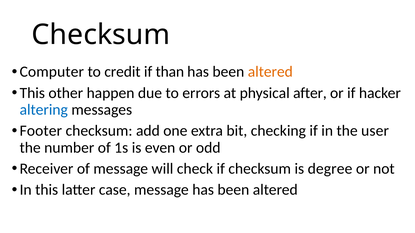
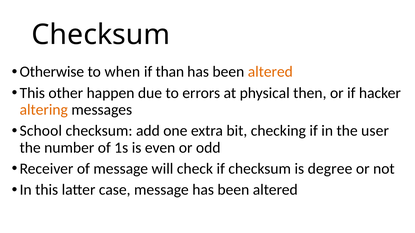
Computer: Computer -> Otherwise
credit: credit -> when
after: after -> then
altering colour: blue -> orange
Footer: Footer -> School
